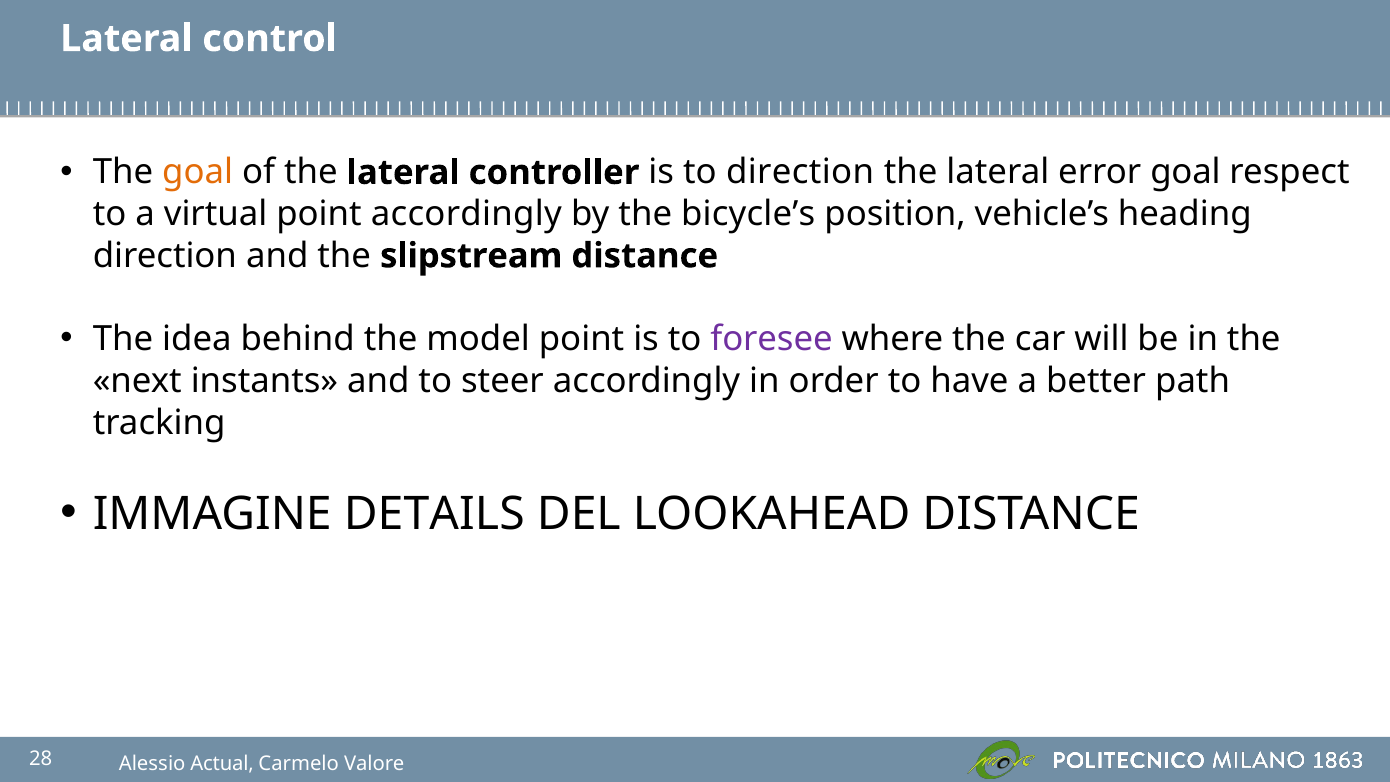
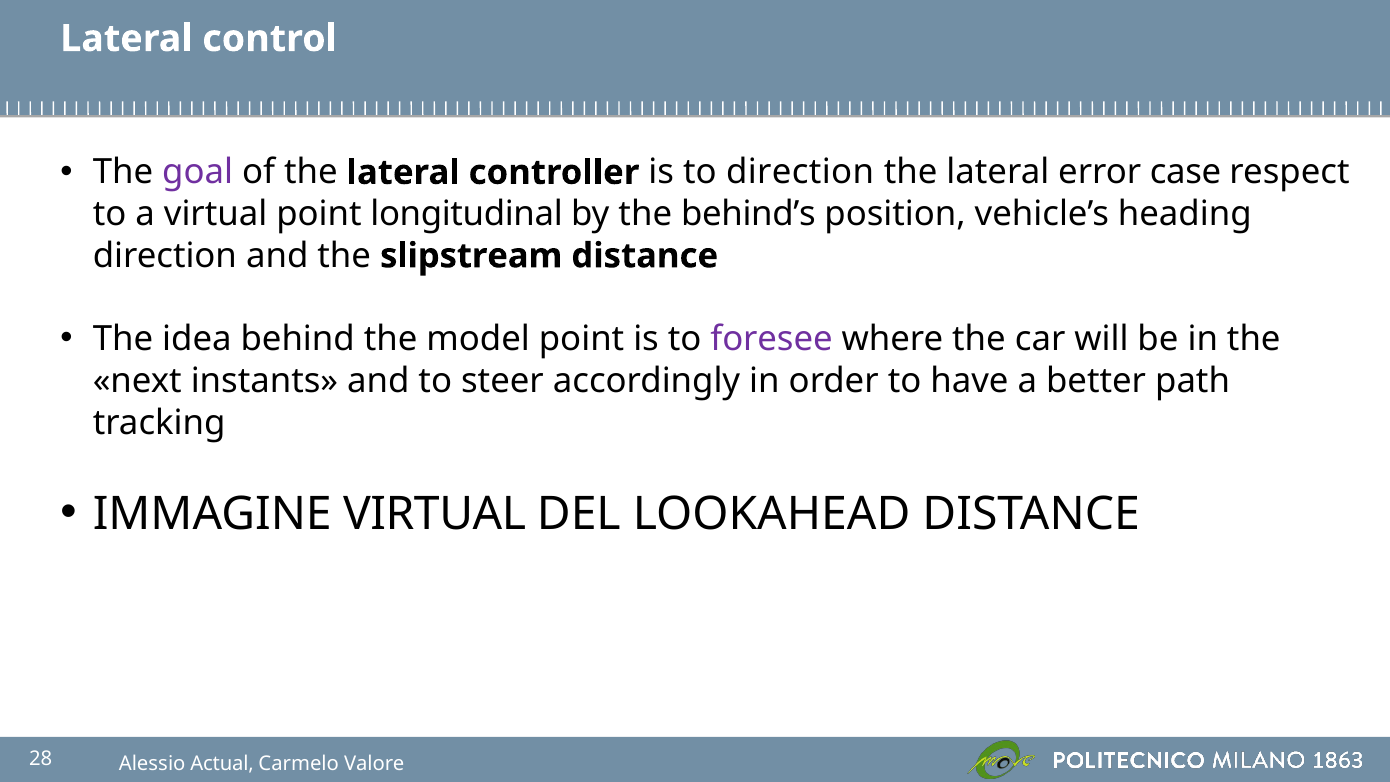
goal at (198, 172) colour: orange -> purple
error goal: goal -> case
point accordingly: accordingly -> longitudinal
bicycle’s: bicycle’s -> behind’s
IMMAGINE DETAILS: DETAILS -> VIRTUAL
